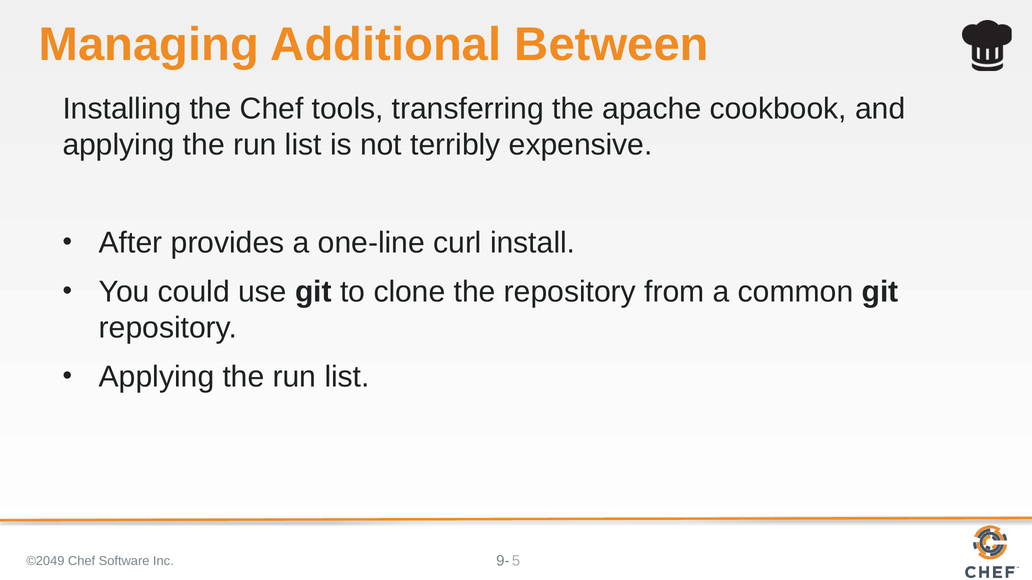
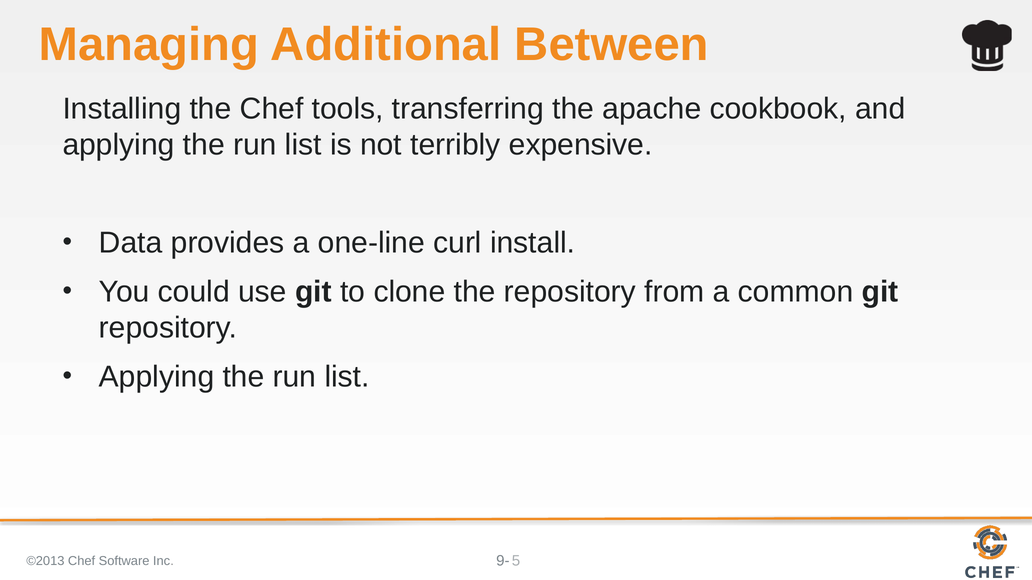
After: After -> Data
©2049: ©2049 -> ©2013
